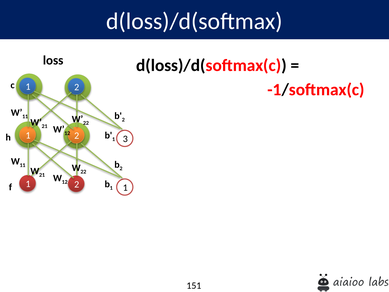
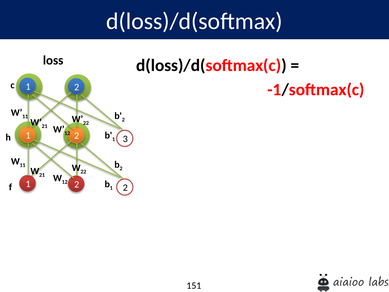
1 at (125, 188): 1 -> 2
